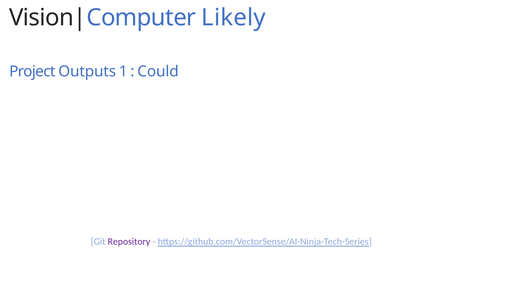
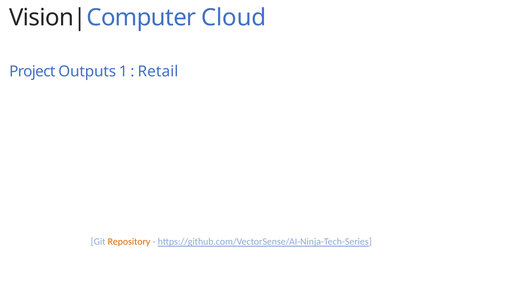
Likely: Likely -> Cloud
Could: Could -> Retail
Repository colour: purple -> orange
